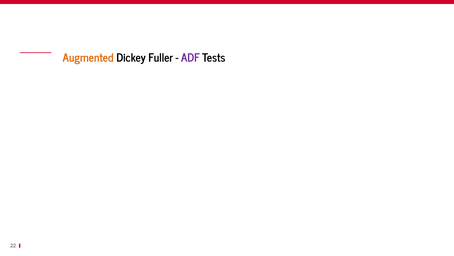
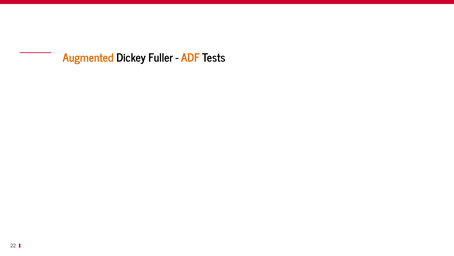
ADF colour: purple -> orange
